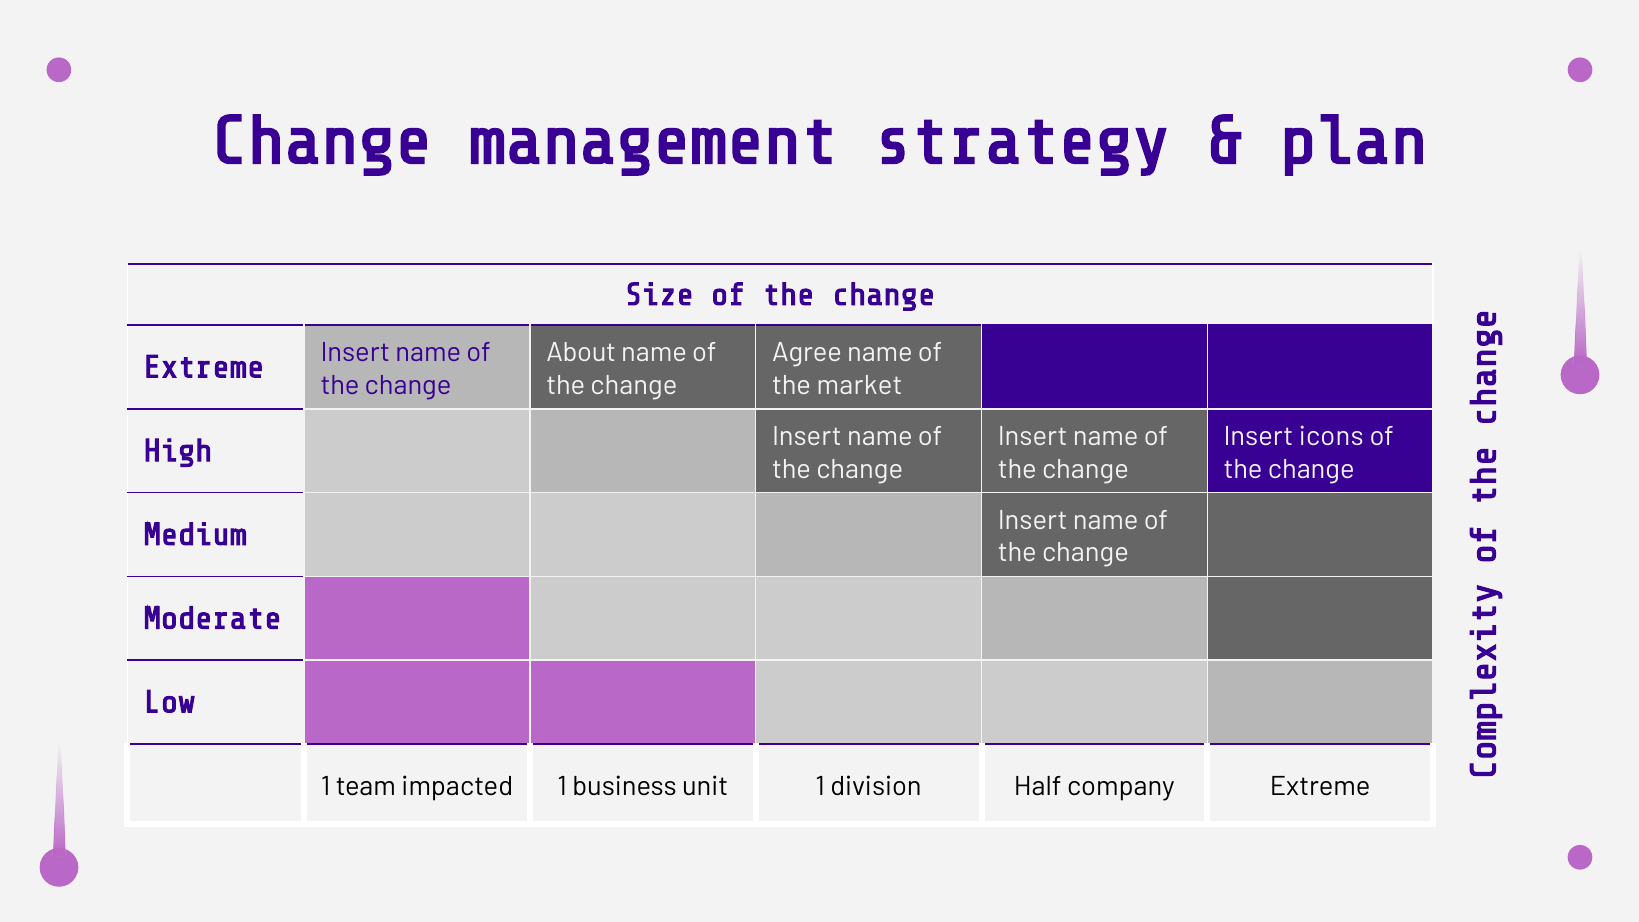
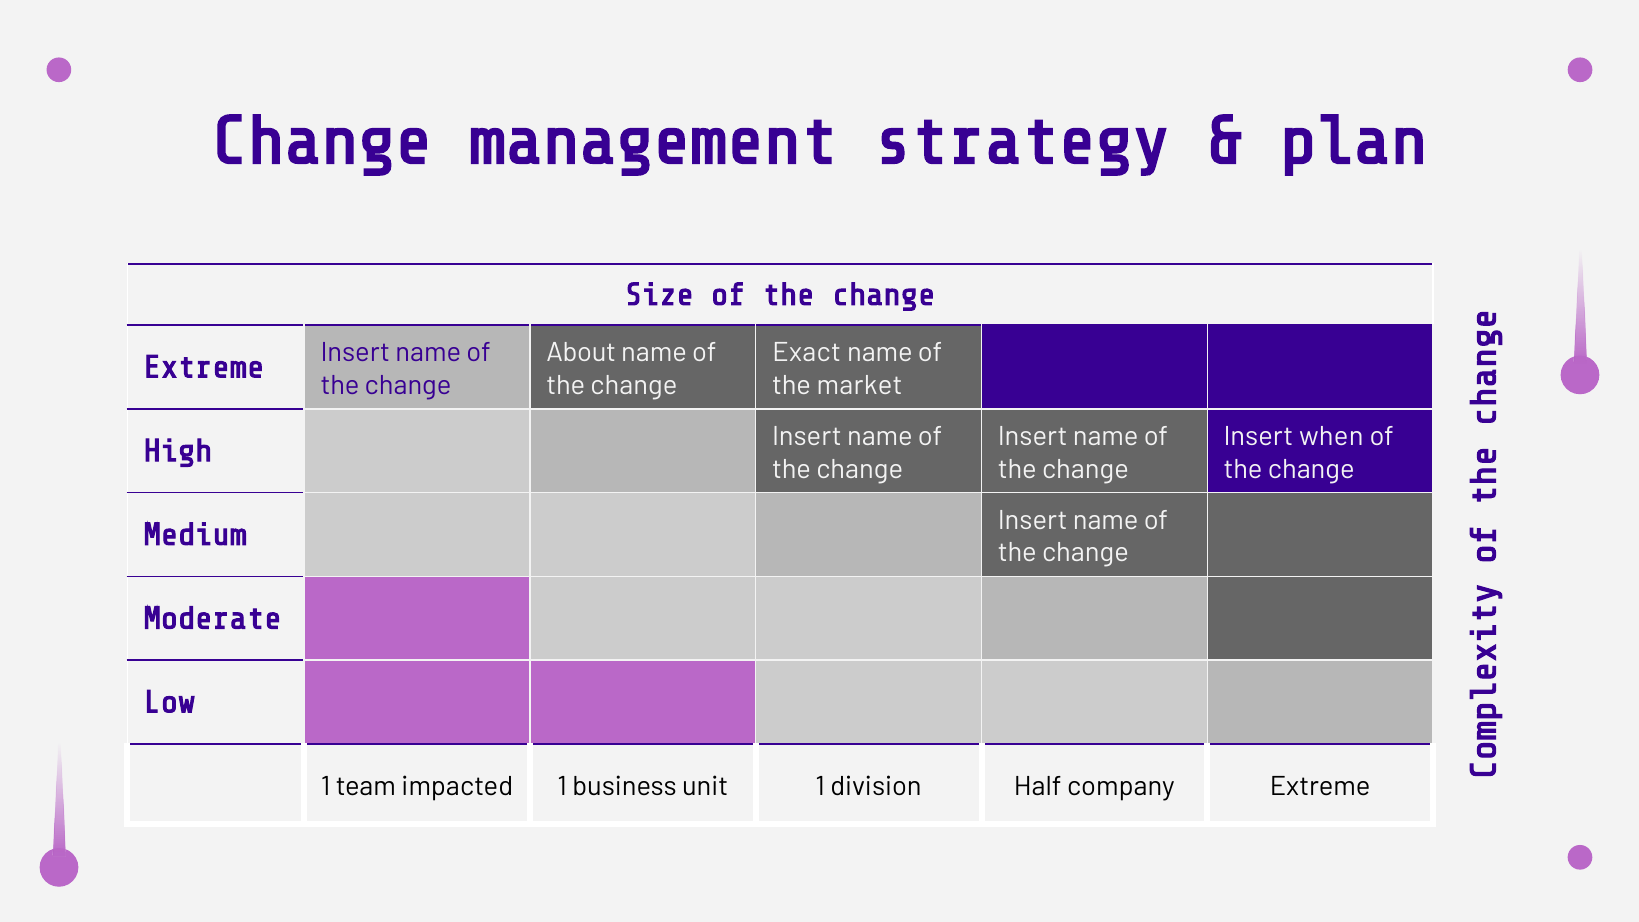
Agree: Agree -> Exact
icons: icons -> when
